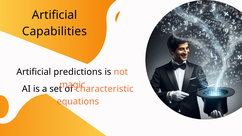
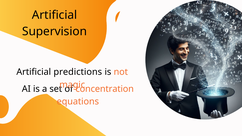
Capabilities: Capabilities -> Supervision
characteristic: characteristic -> concentration
